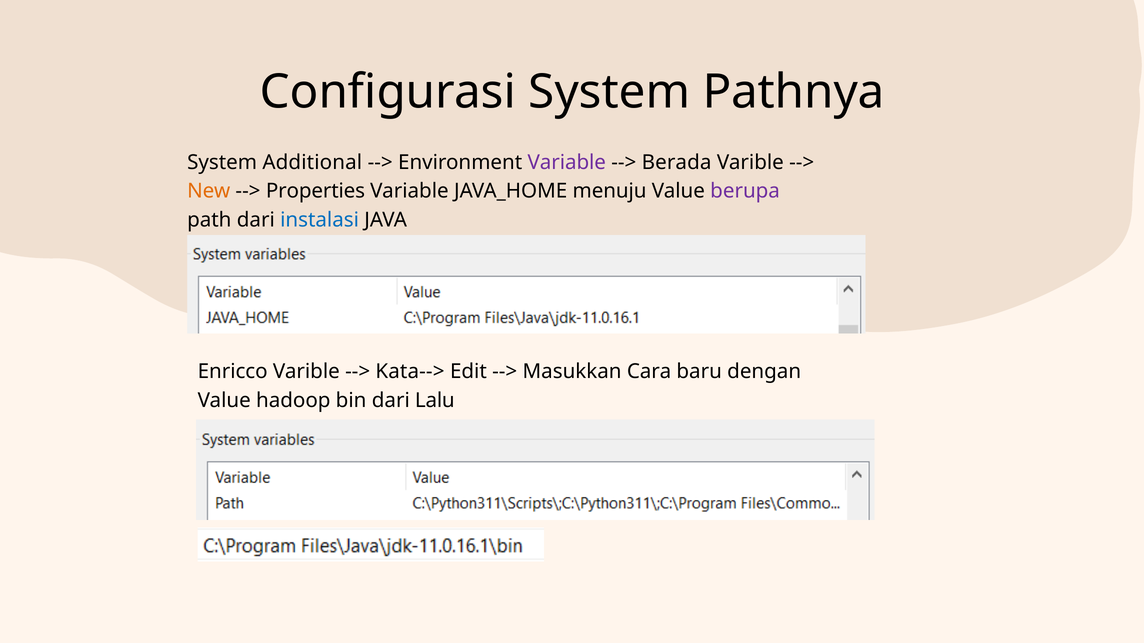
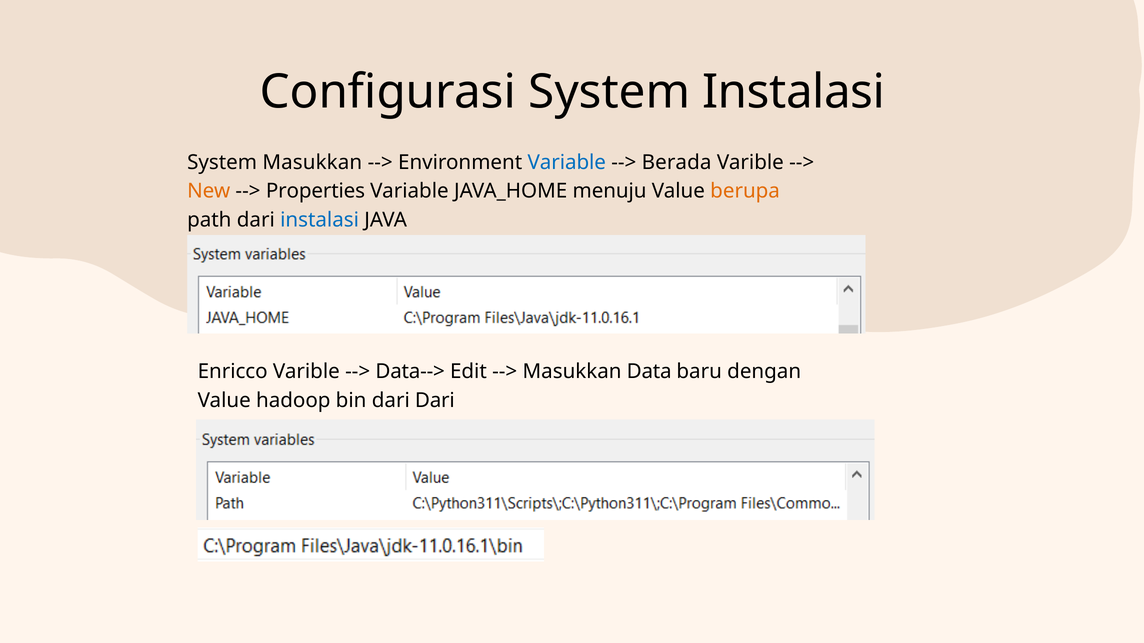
System Pathnya: Pathnya -> Instalasi
System Additional: Additional -> Masukkan
Variable at (567, 162) colour: purple -> blue
berupa colour: purple -> orange
Kata-->: Kata--> -> Data-->
Cara: Cara -> Data
dari Lalu: Lalu -> Dari
